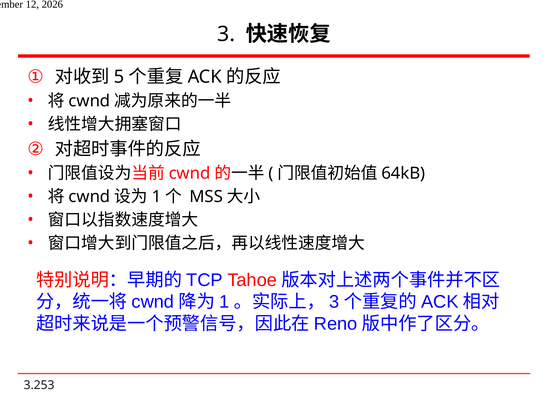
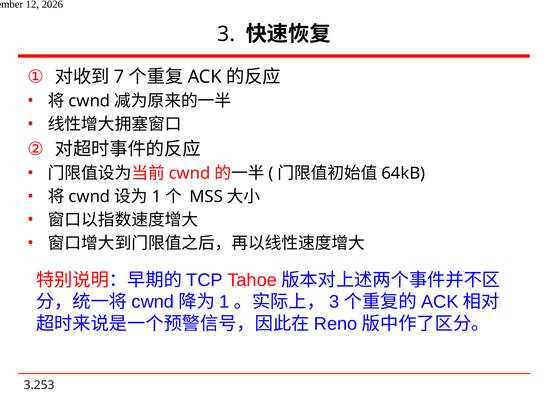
5: 5 -> 7
